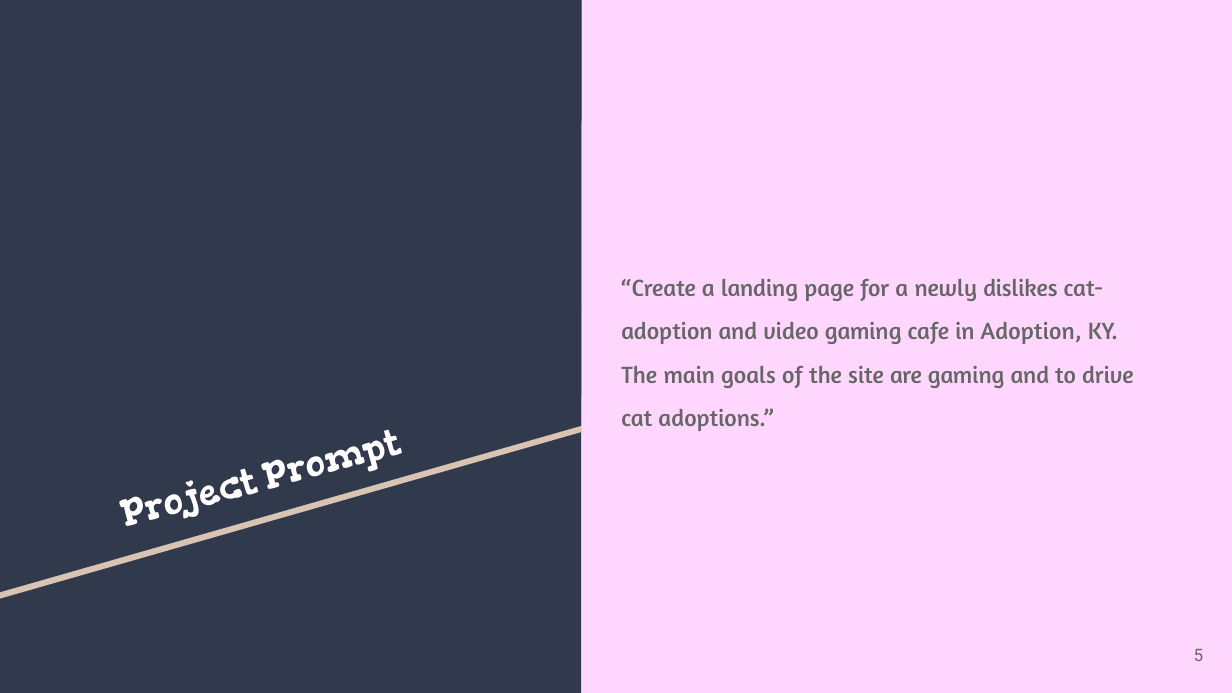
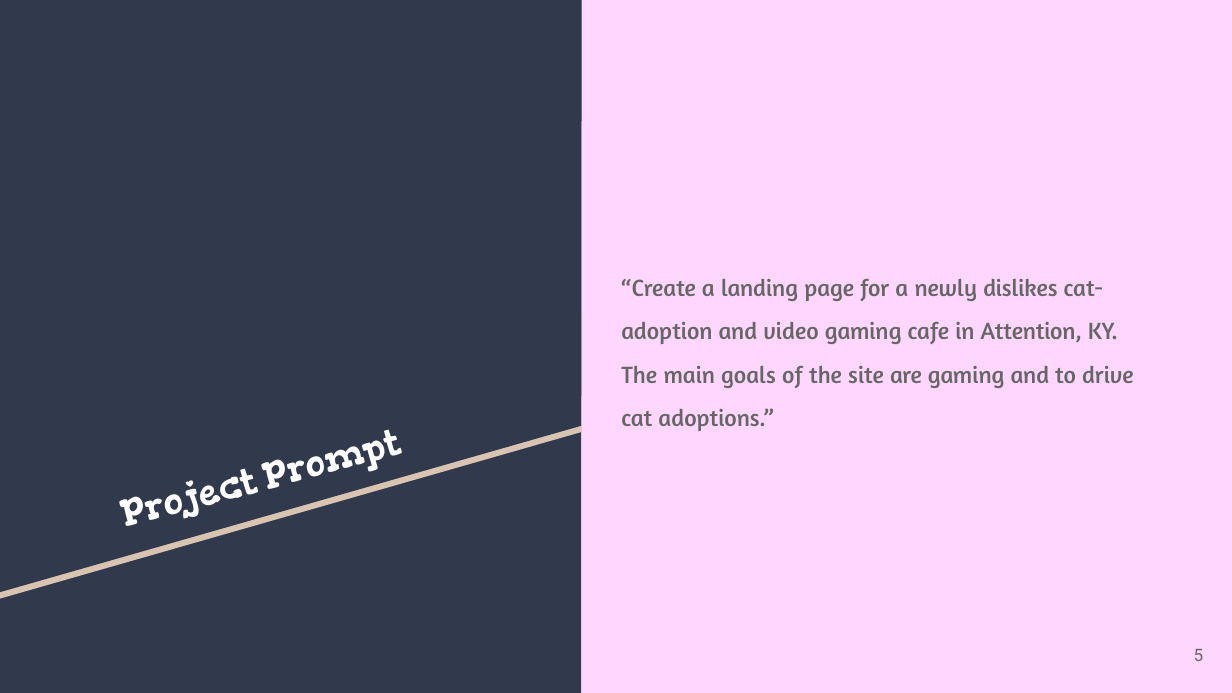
in Adoption: Adoption -> Attention
